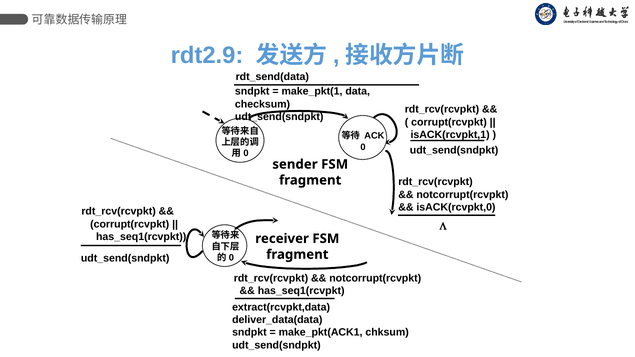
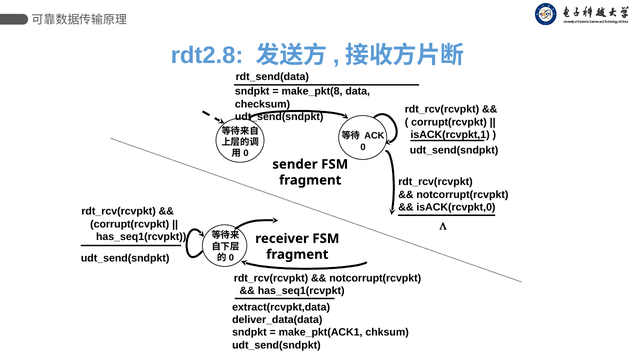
rdt2.9: rdt2.9 -> rdt2.8
make_pkt(1: make_pkt(1 -> make_pkt(8
